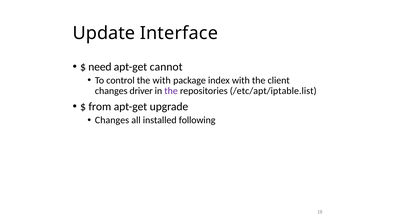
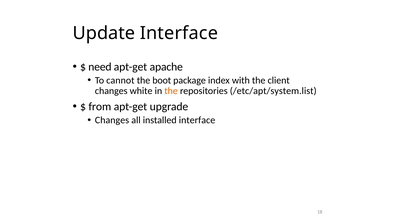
cannot: cannot -> apache
control: control -> cannot
the with: with -> boot
driver: driver -> white
the at (171, 91) colour: purple -> orange
/etc/apt/iptable.list: /etc/apt/iptable.list -> /etc/apt/system.list
installed following: following -> interface
